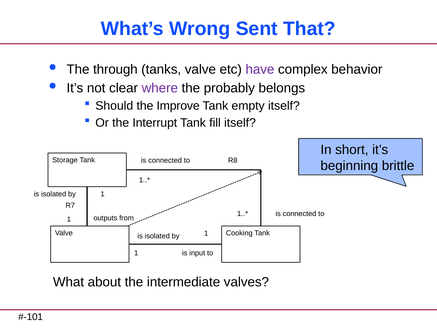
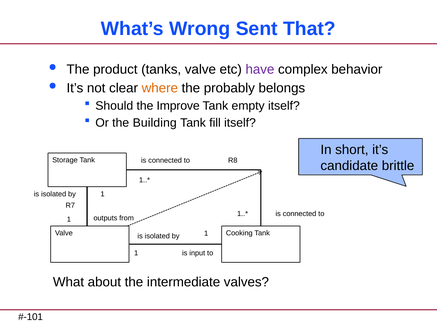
through: through -> product
where colour: purple -> orange
Interrupt: Interrupt -> Building
beginning: beginning -> candidate
